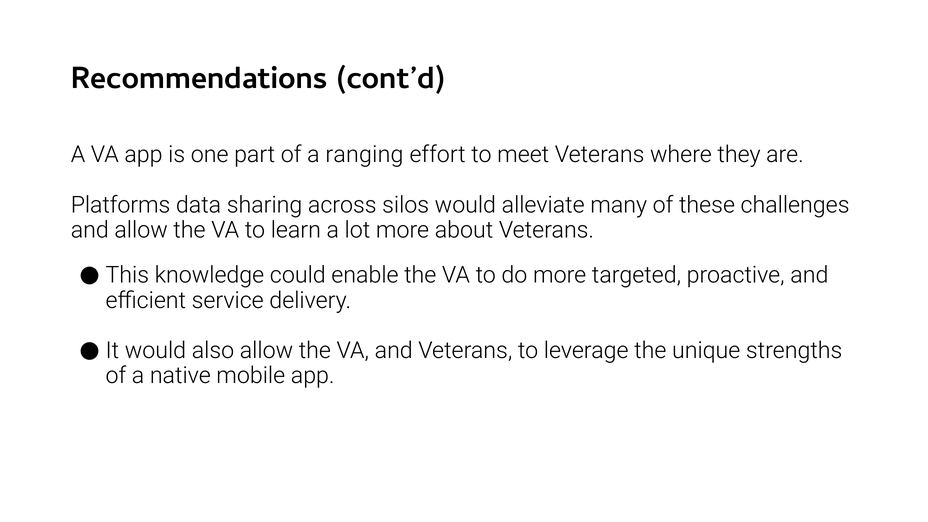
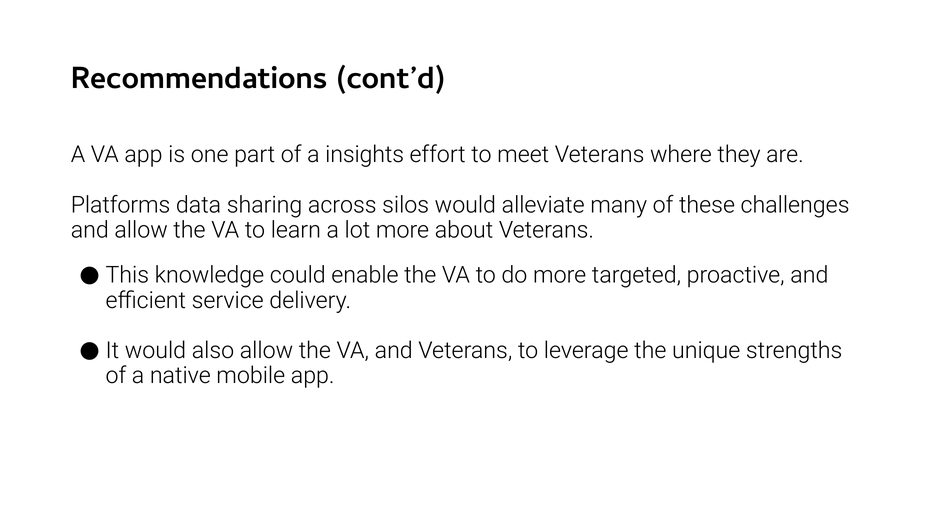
ranging: ranging -> insights
